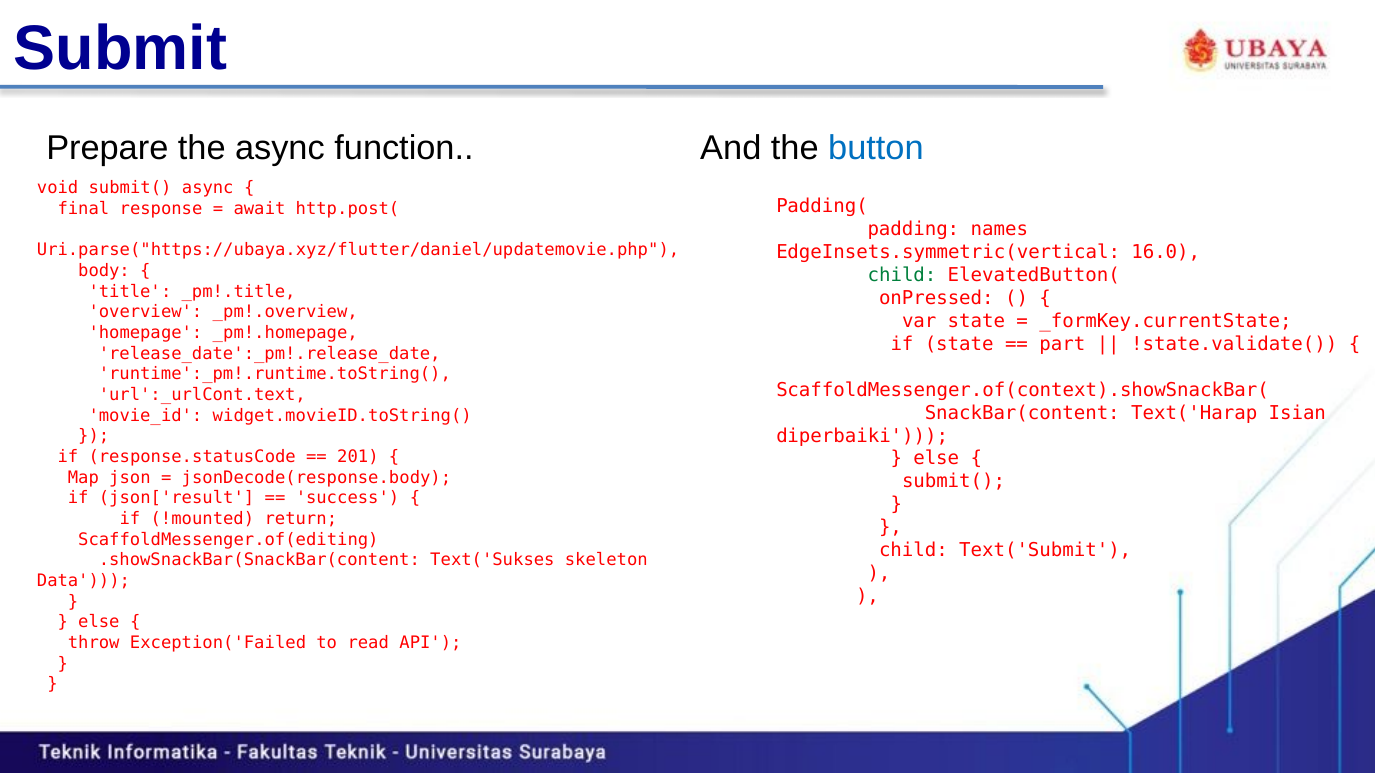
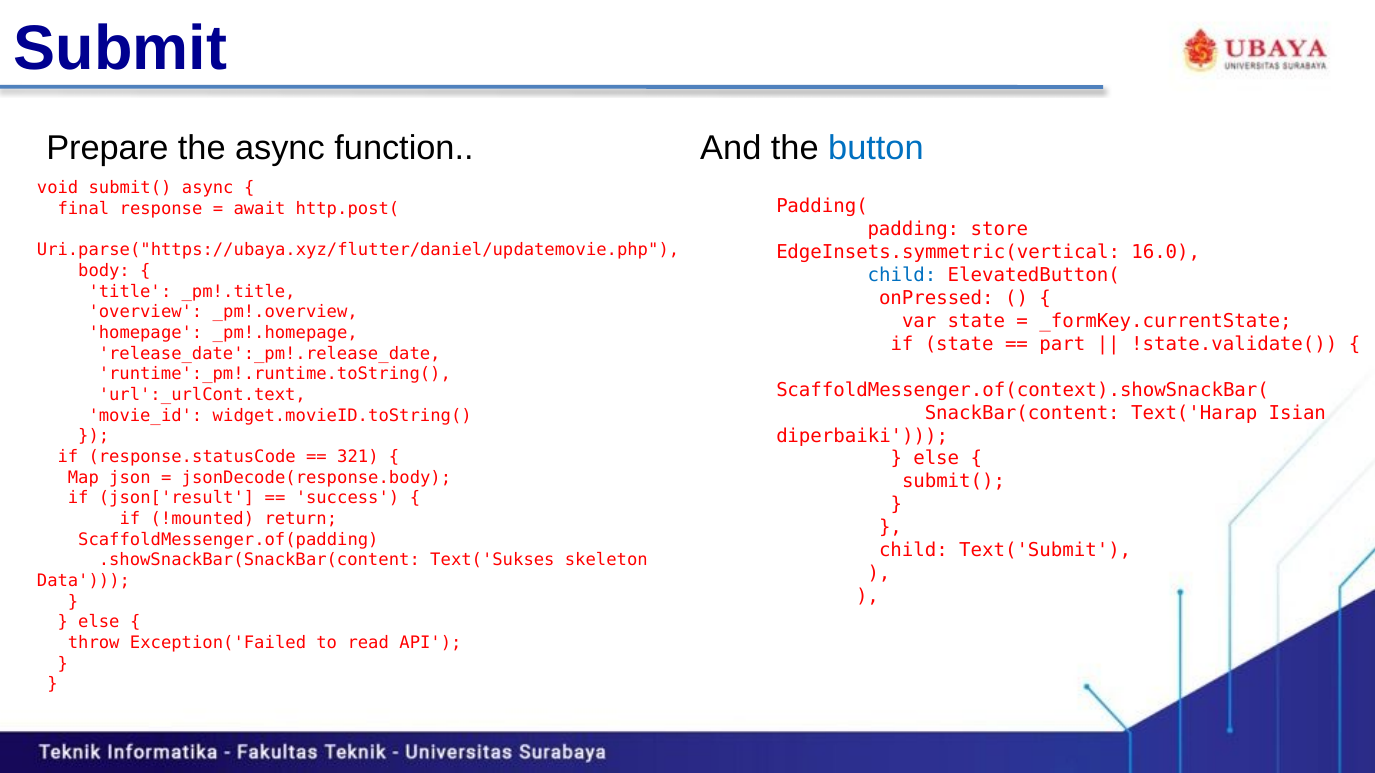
names: names -> store
child at (902, 275) colour: green -> blue
201: 201 -> 321
ScaffoldMessenger.of(editing: ScaffoldMessenger.of(editing -> ScaffoldMessenger.of(padding
